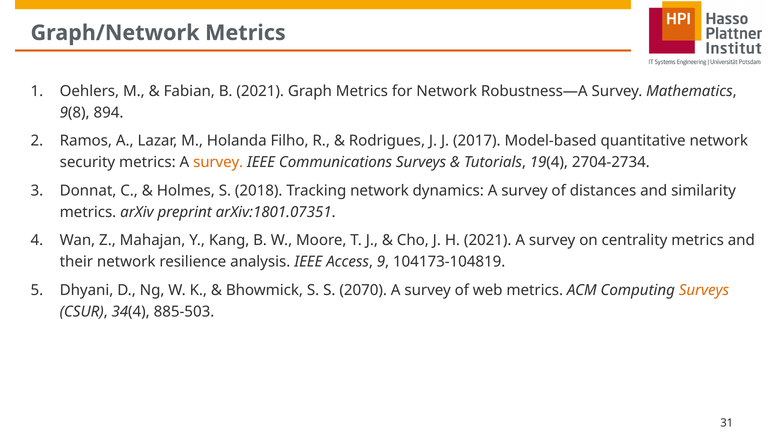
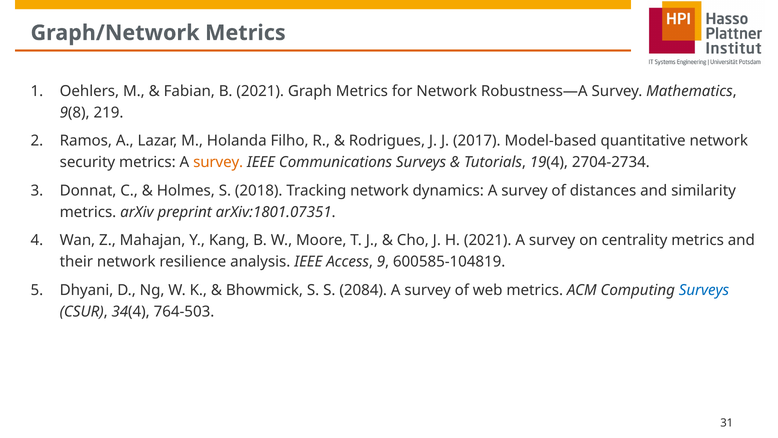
894: 894 -> 219
104173-104819: 104173-104819 -> 600585-104819
2070: 2070 -> 2084
Surveys at (704, 290) colour: orange -> blue
885-503: 885-503 -> 764-503
